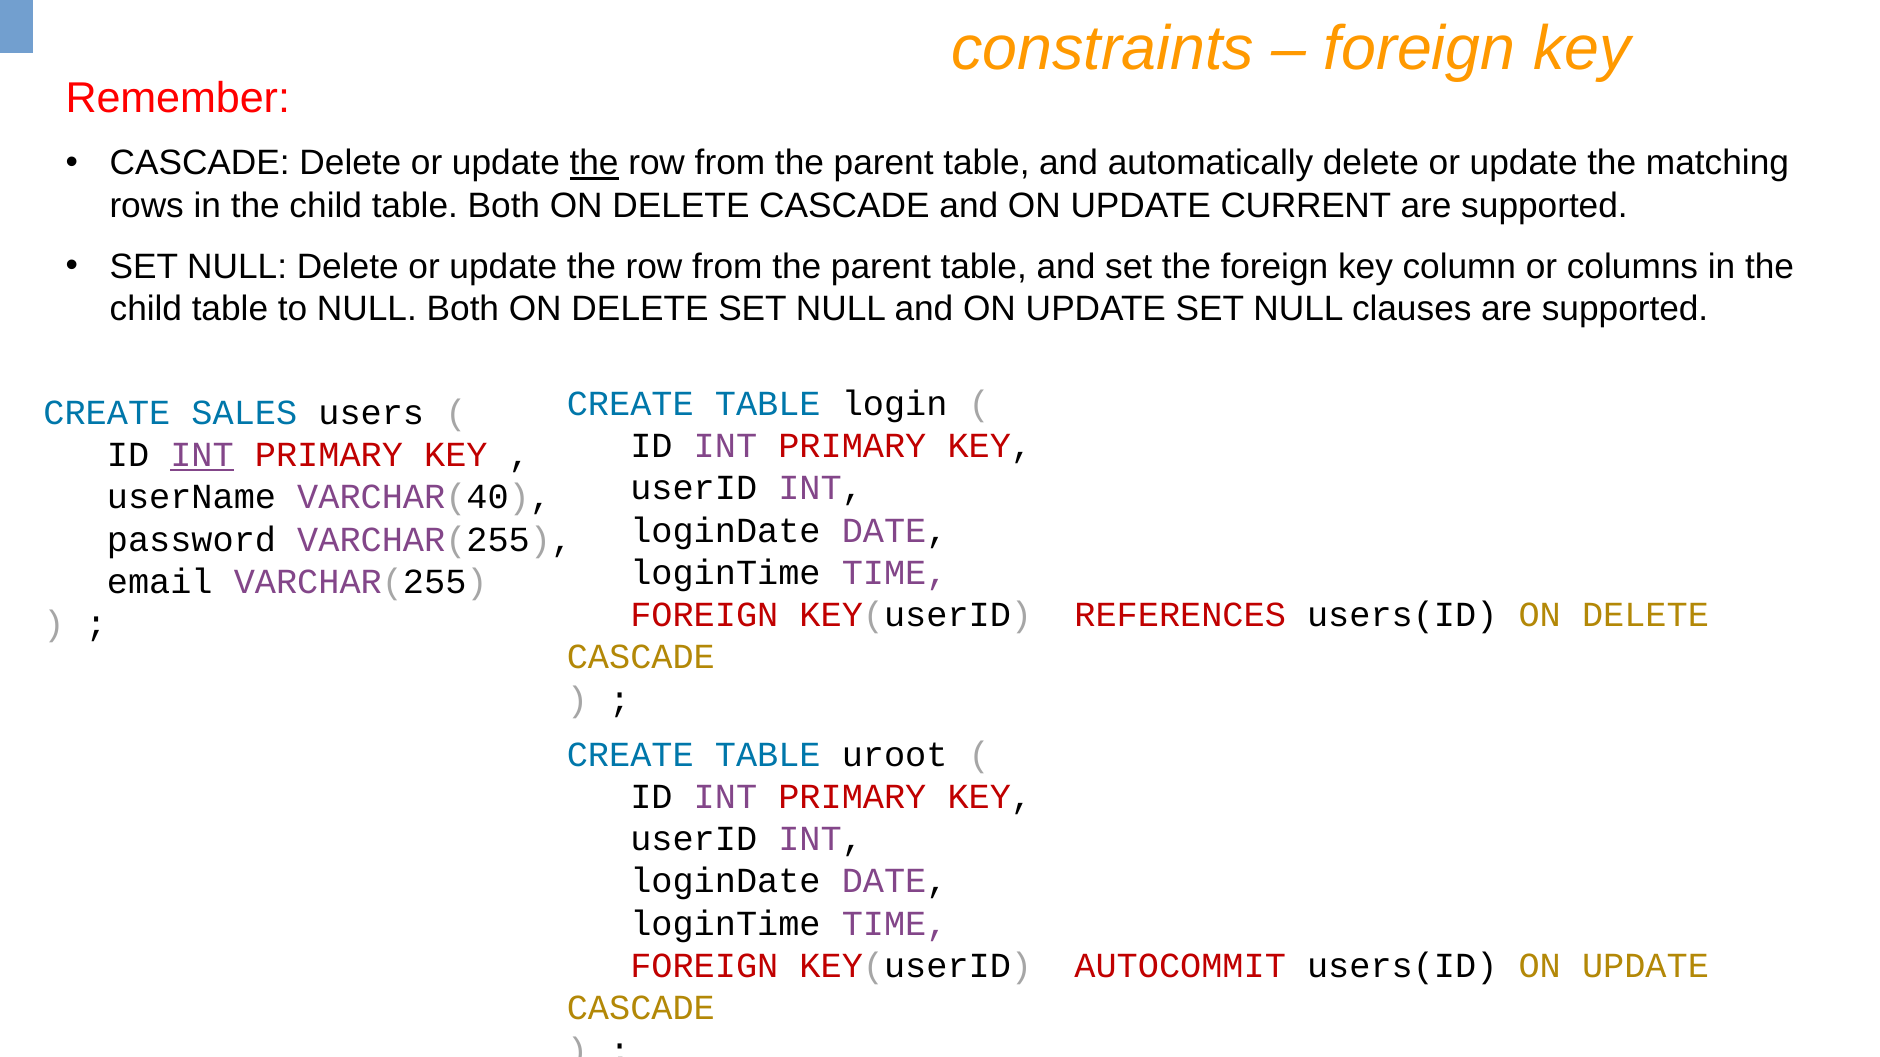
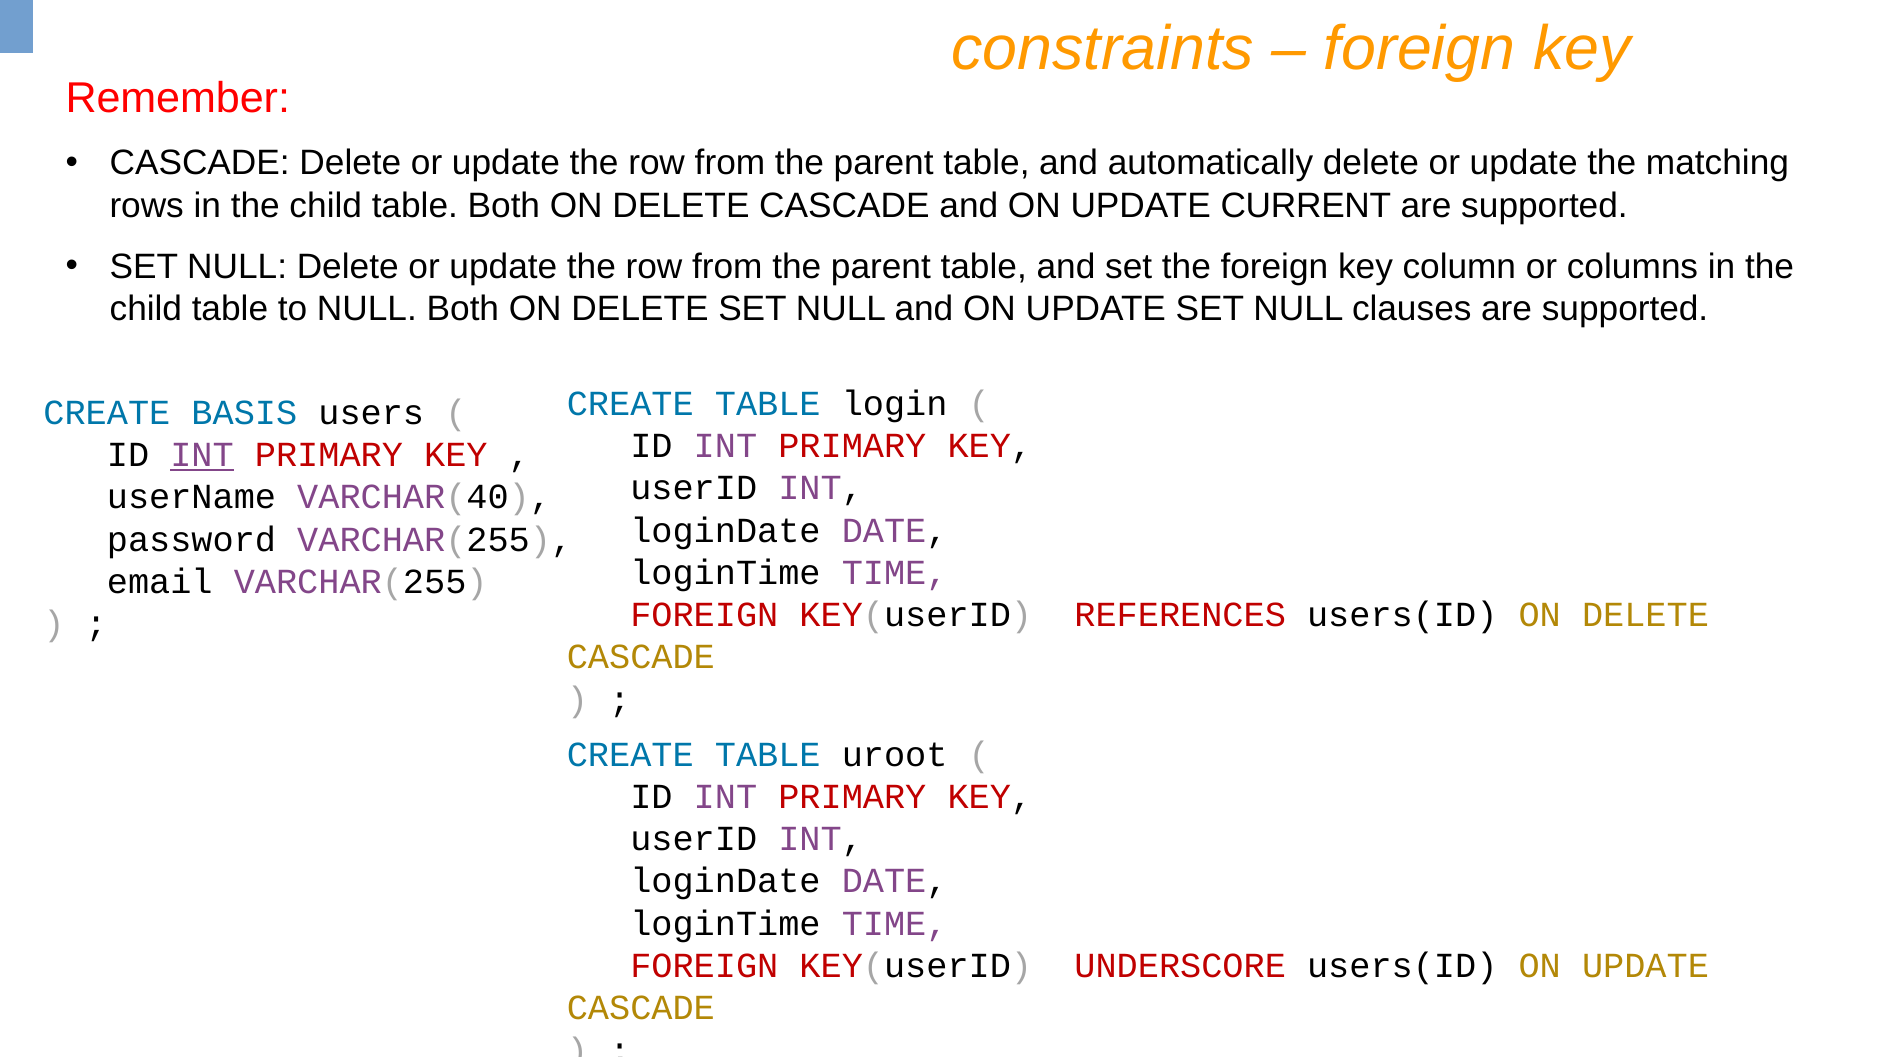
the at (594, 163) underline: present -> none
SALES: SALES -> BASIS
AUTOCOMMIT: AUTOCOMMIT -> UNDERSCORE
